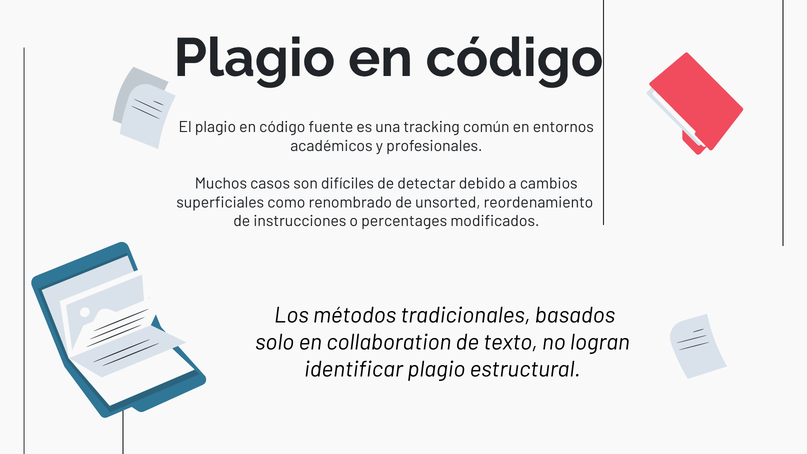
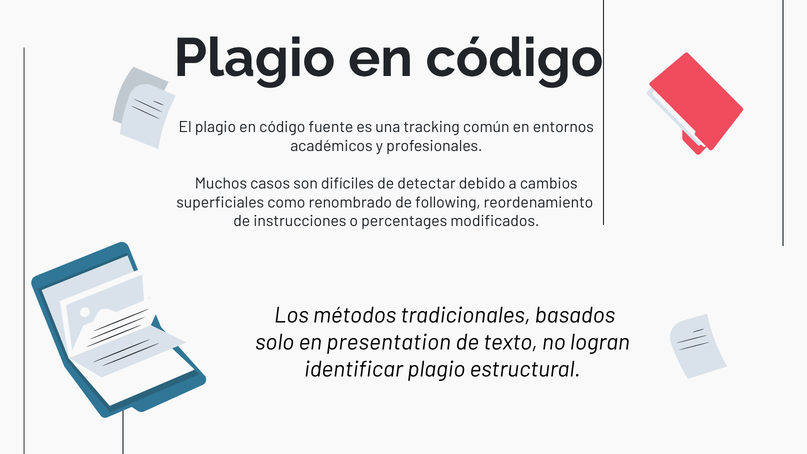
unsorted: unsorted -> following
collaboration: collaboration -> presentation
